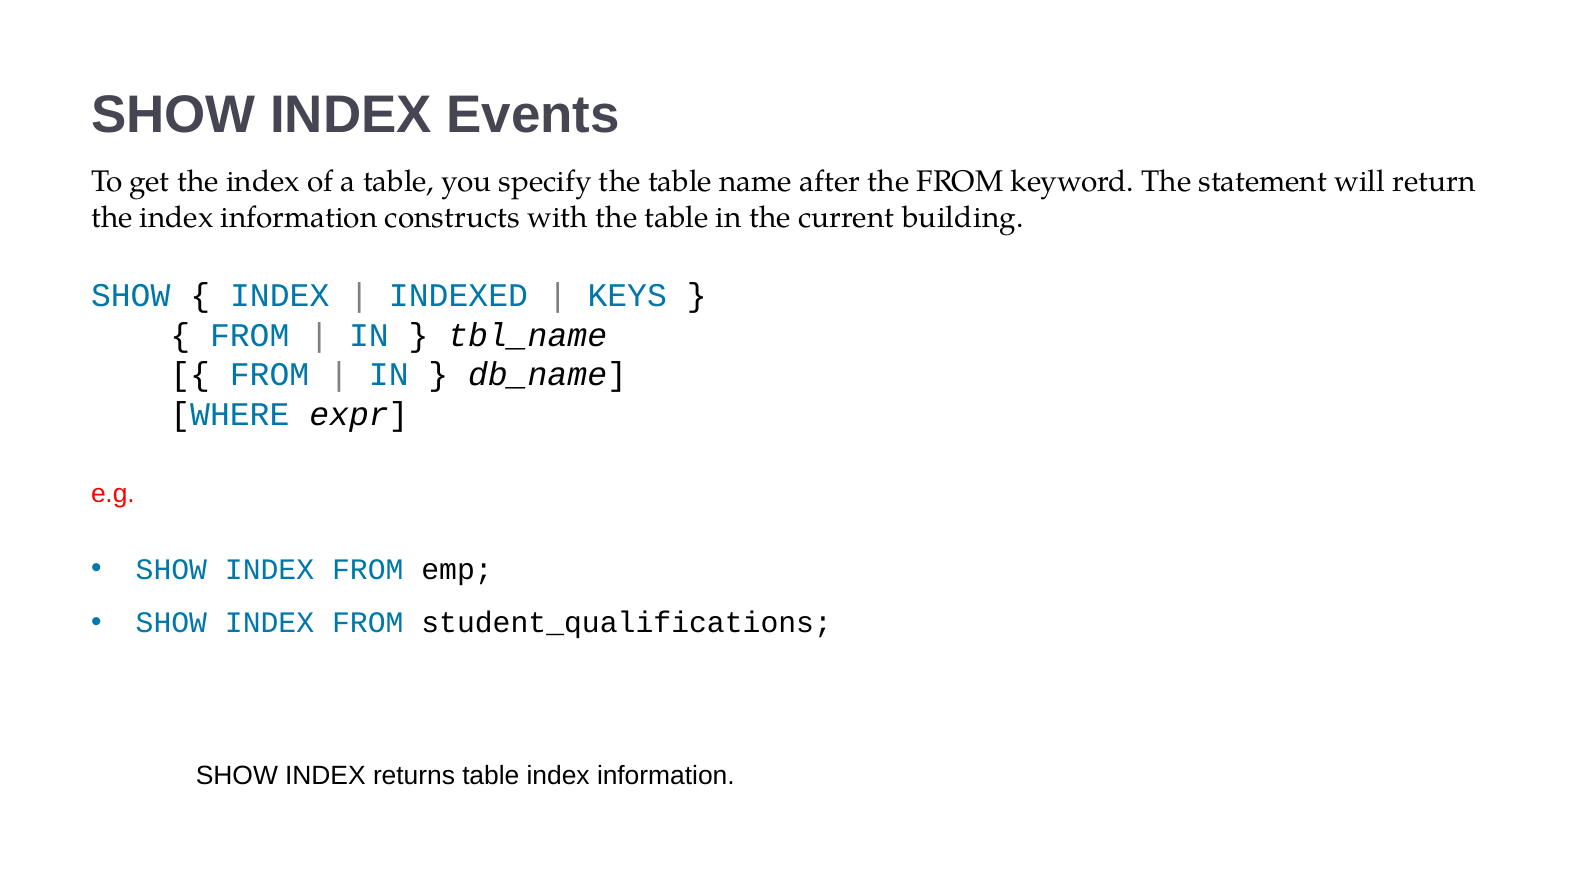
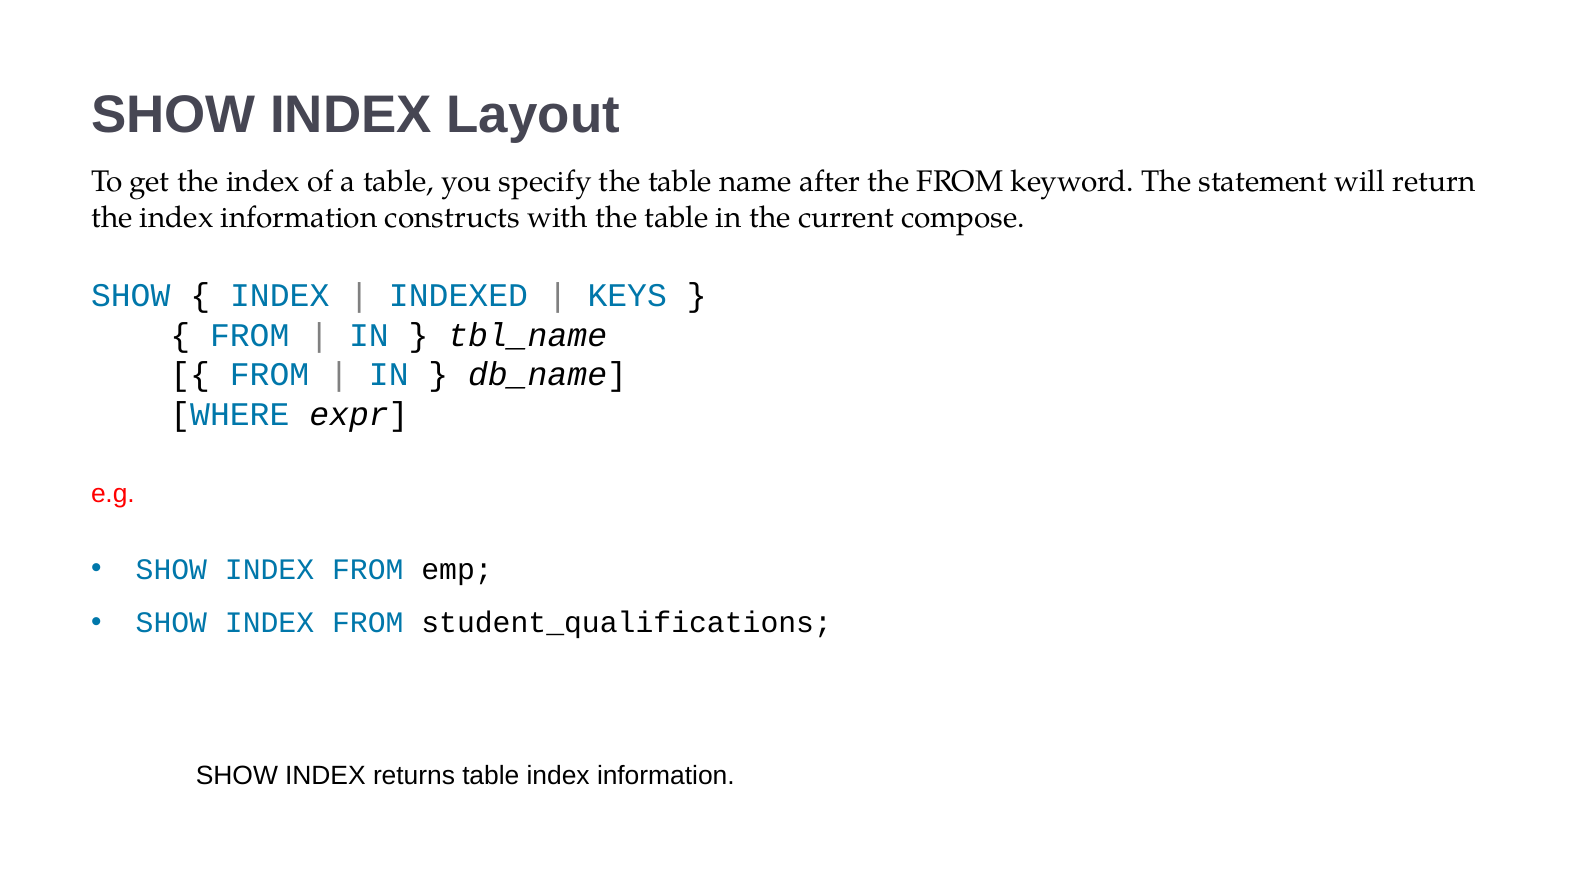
Events: Events -> Layout
building: building -> compose
